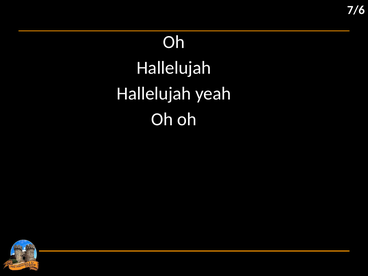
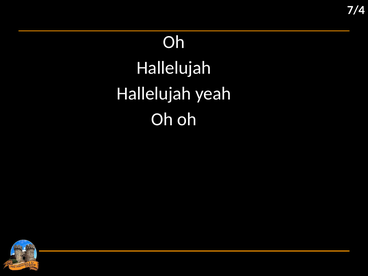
7/6: 7/6 -> 7/4
